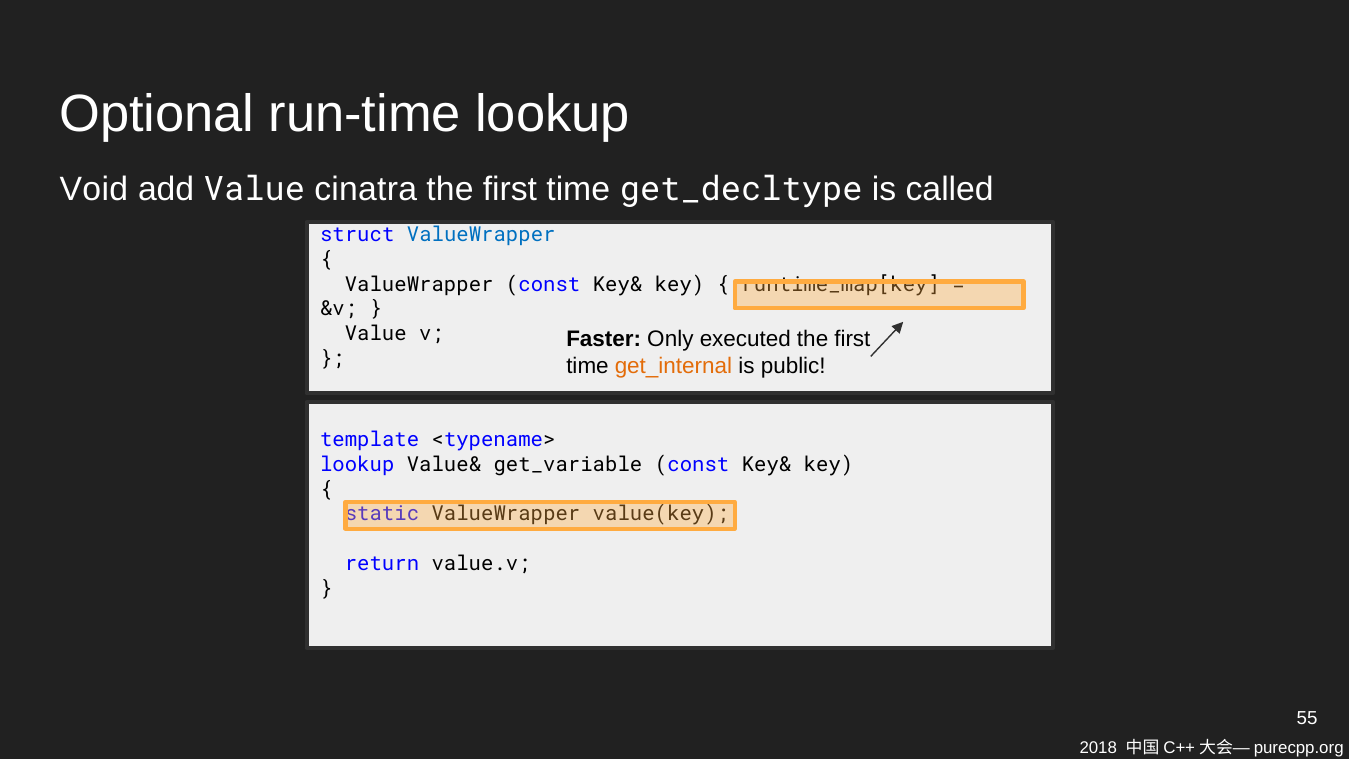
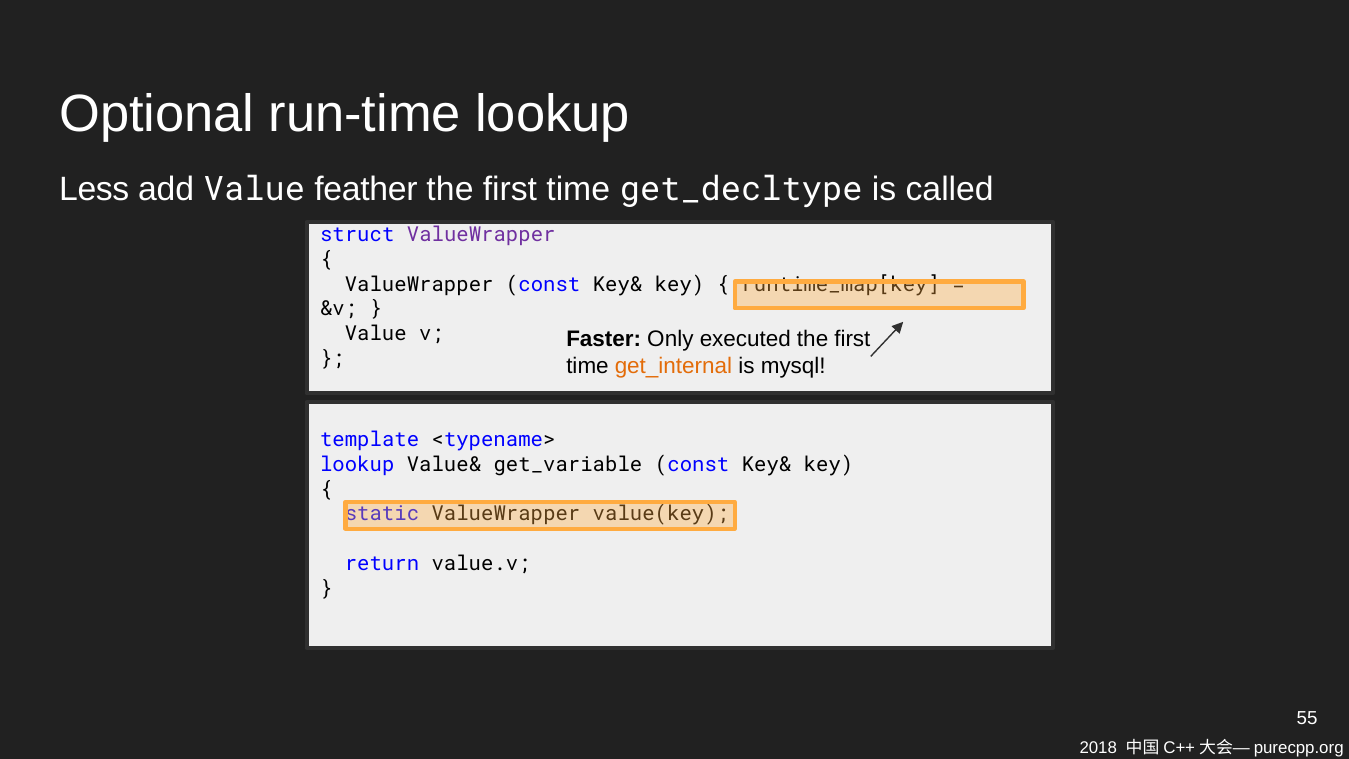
Void: Void -> Less
cinatra: cinatra -> feather
ValueWrapper at (481, 235) colour: blue -> purple
public: public -> mysql
